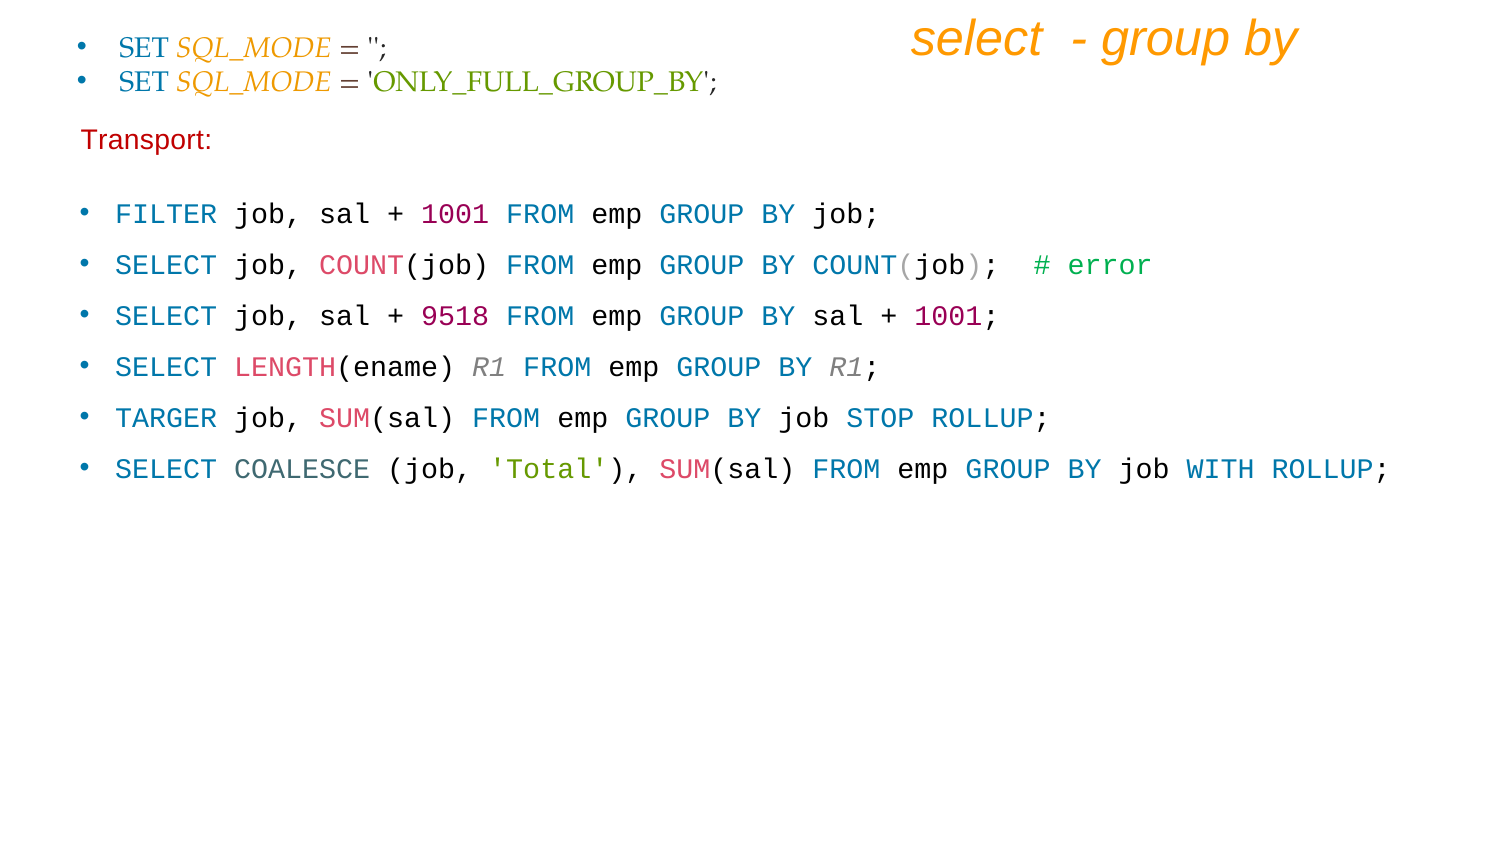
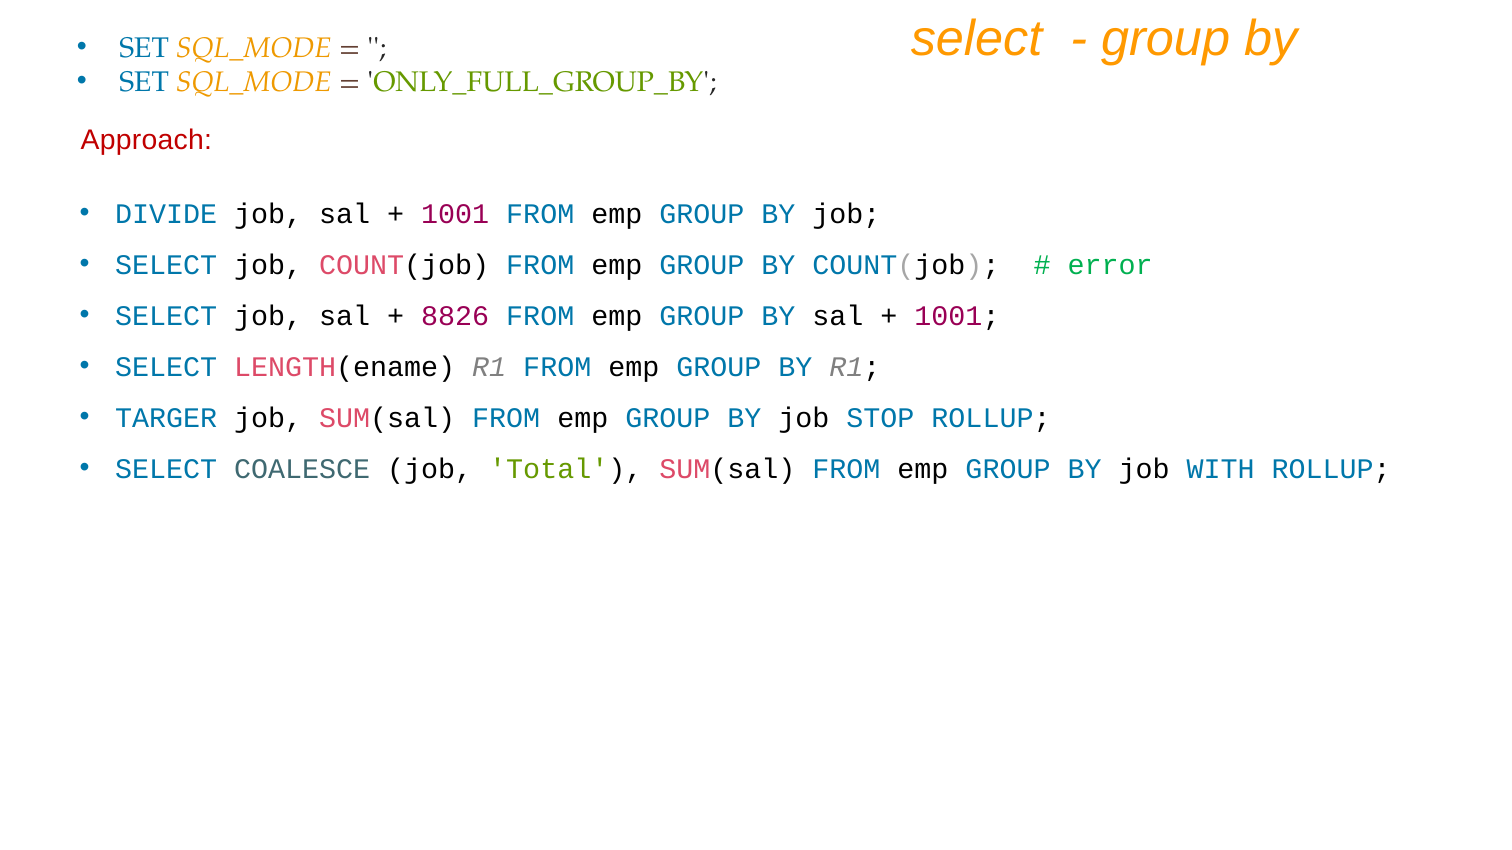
Transport: Transport -> Approach
FILTER: FILTER -> DIVIDE
9518: 9518 -> 8826
